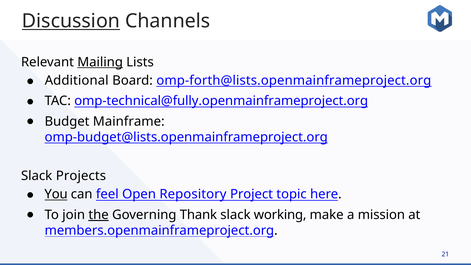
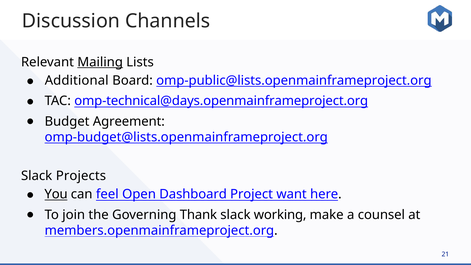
Discussion underline: present -> none
omp-forth@lists.openmainframeproject.org: omp-forth@lists.openmainframeproject.org -> omp-public@lists.openmainframeproject.org
omp-technical@fully.openmainframeproject.org: omp-technical@fully.openmainframeproject.org -> omp-technical@days.openmainframeproject.org
Mainframe: Mainframe -> Agreement
Repository: Repository -> Dashboard
topic: topic -> want
the underline: present -> none
mission: mission -> counsel
